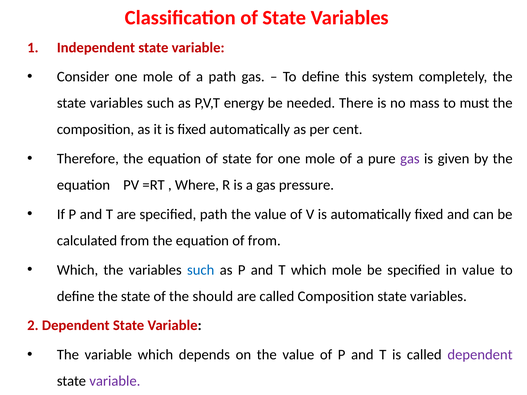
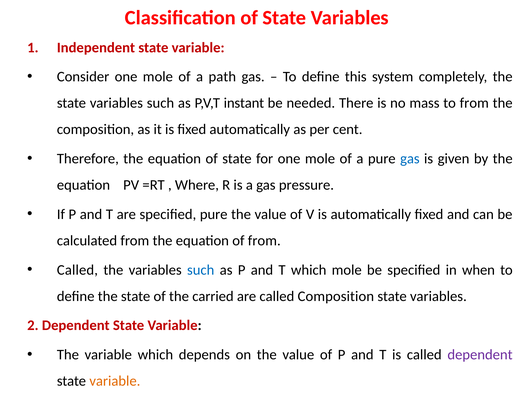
energy: energy -> instant
to must: must -> from
gas at (410, 159) colour: purple -> blue
specified path: path -> pure
Which at (78, 270): Which -> Called
in value: value -> when
should: should -> carried
variable at (115, 381) colour: purple -> orange
